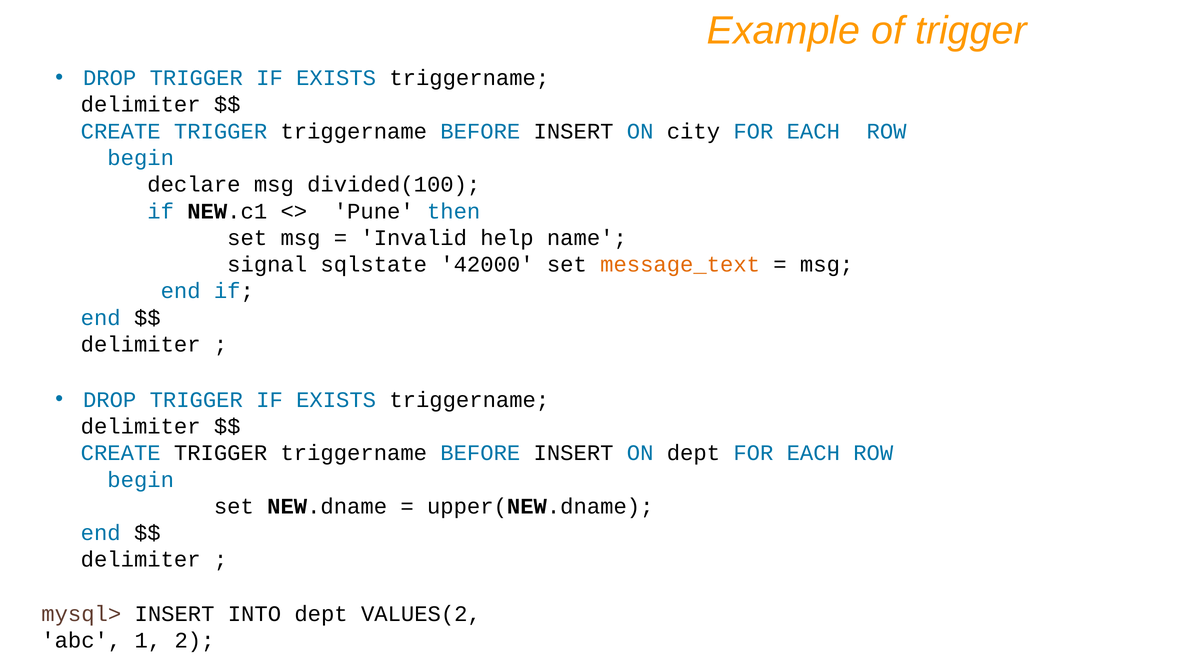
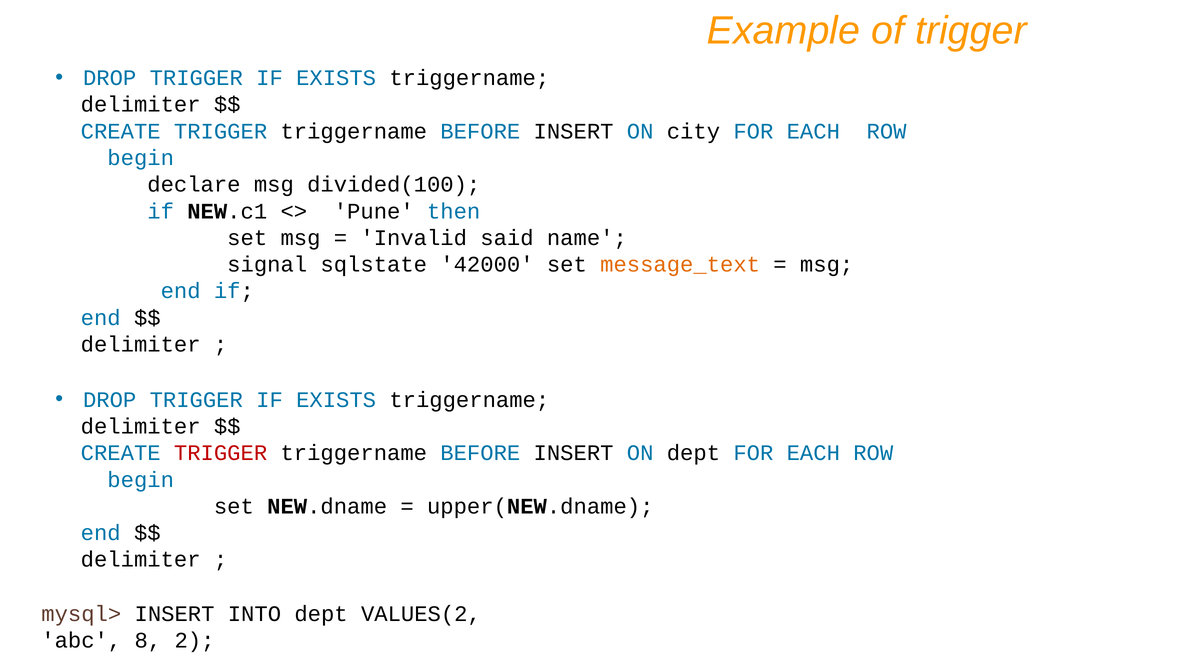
help: help -> said
TRIGGER at (221, 453) colour: black -> red
1: 1 -> 8
